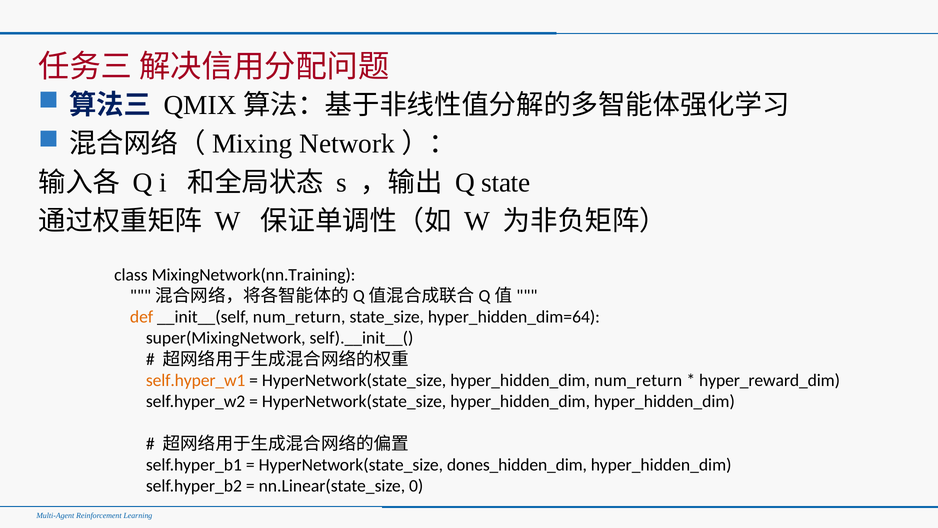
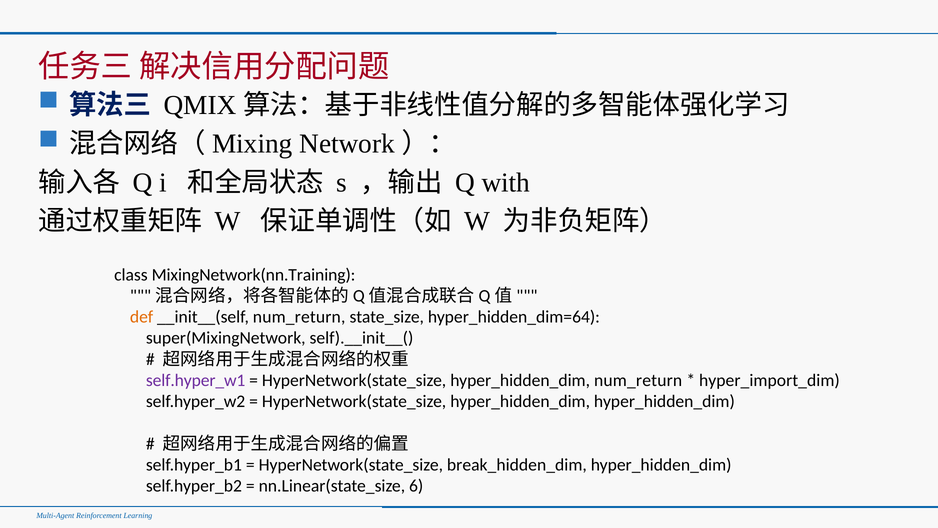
state: state -> with
self.hyper_w1 colour: orange -> purple
hyper_reward_dim: hyper_reward_dim -> hyper_import_dim
dones_hidden_dim: dones_hidden_dim -> break_hidden_dim
0: 0 -> 6
